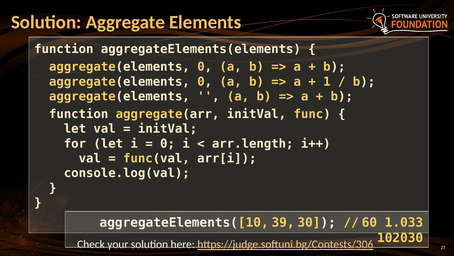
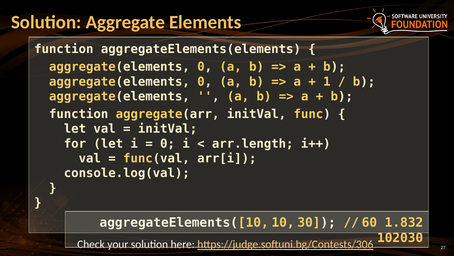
39: 39 -> 10
1.033: 1.033 -> 1.832
